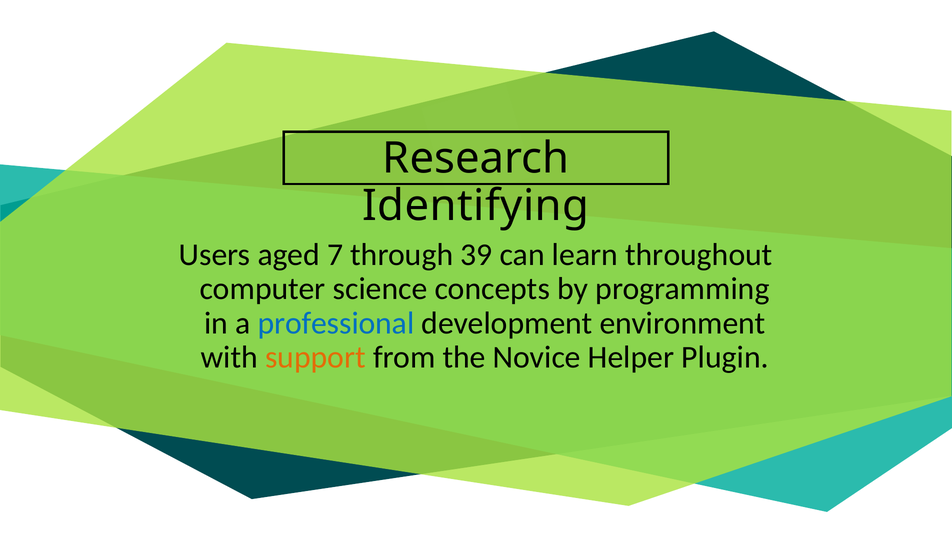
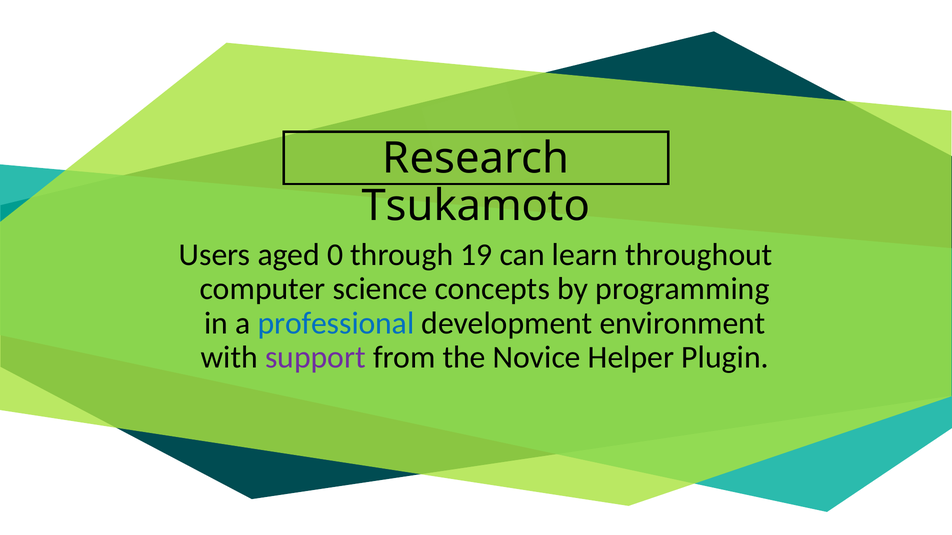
Identifying: Identifying -> Tsukamoto
7: 7 -> 0
39: 39 -> 19
support colour: orange -> purple
